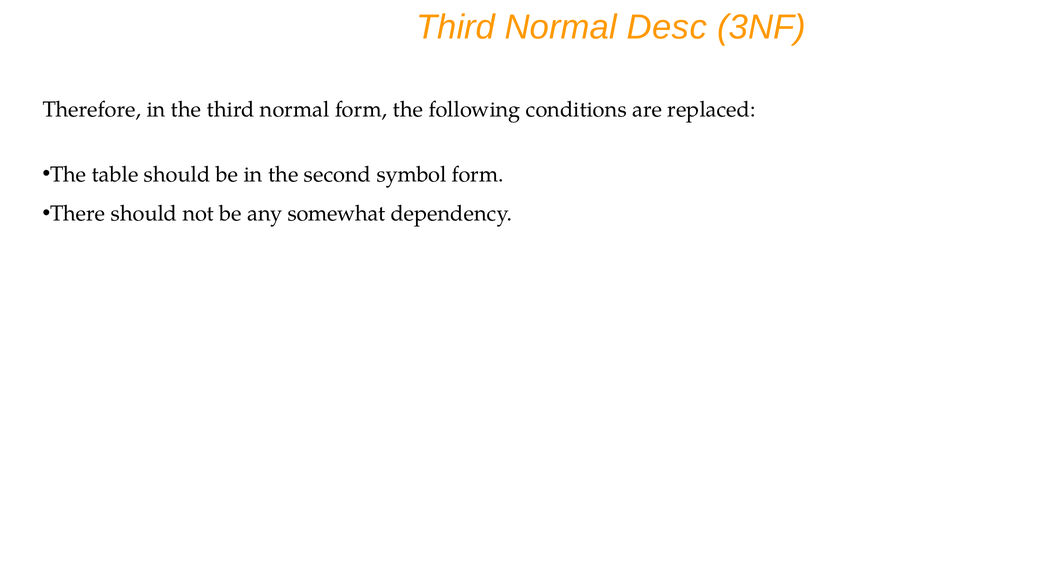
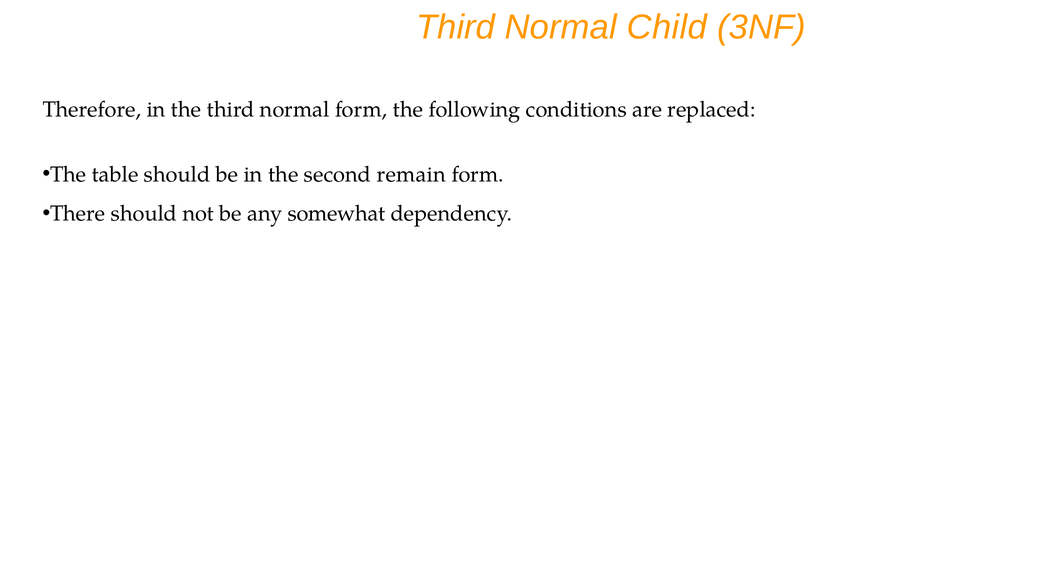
Desc: Desc -> Child
symbol: symbol -> remain
